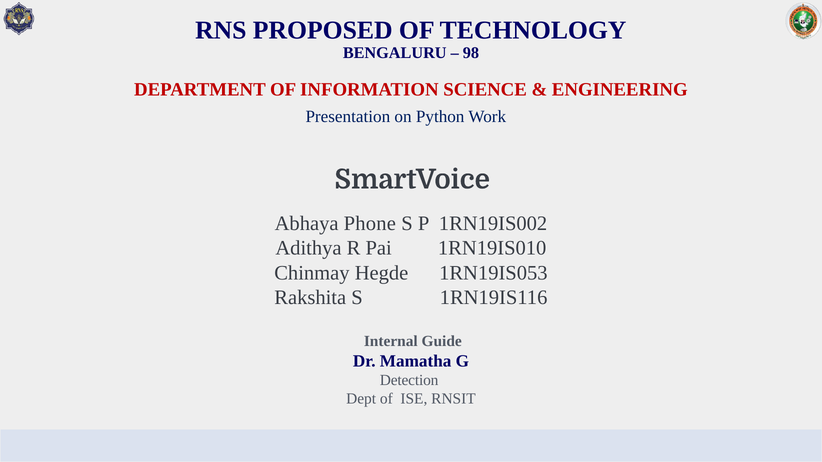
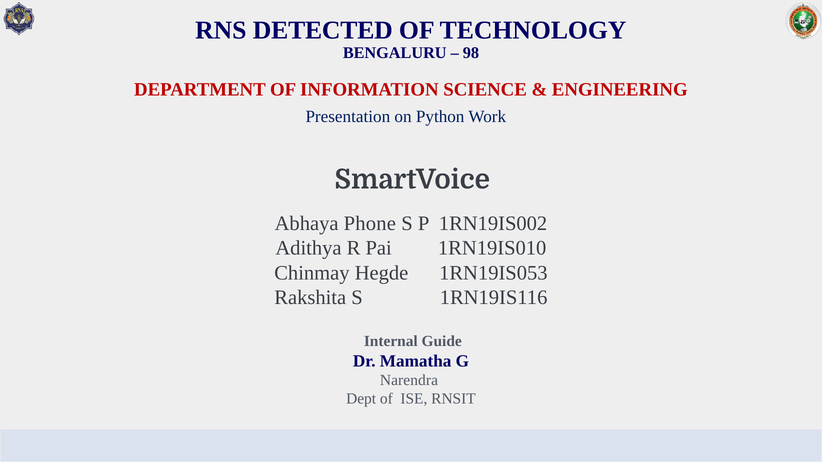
PROPOSED: PROPOSED -> DETECTED
Detection: Detection -> Narendra
